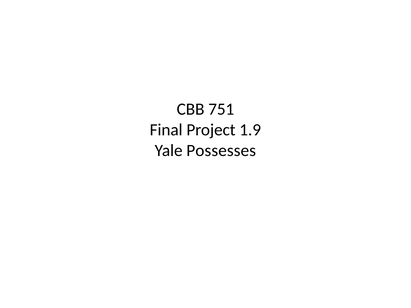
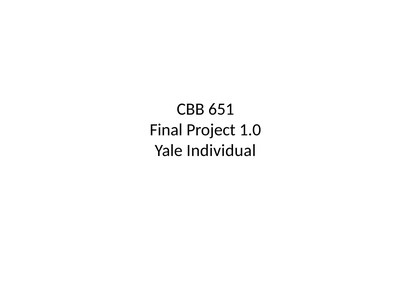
751: 751 -> 651
1.9: 1.9 -> 1.0
Possesses: Possesses -> Individual
